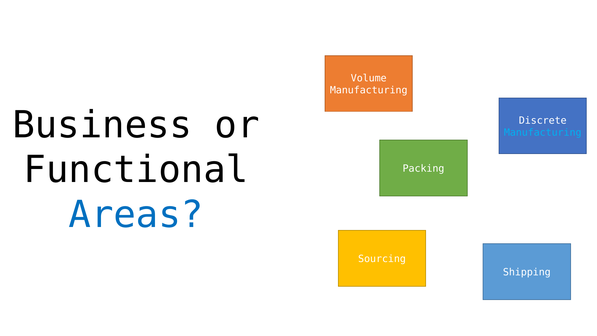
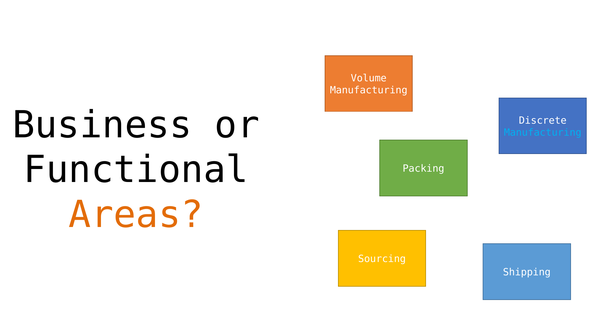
Areas colour: blue -> orange
